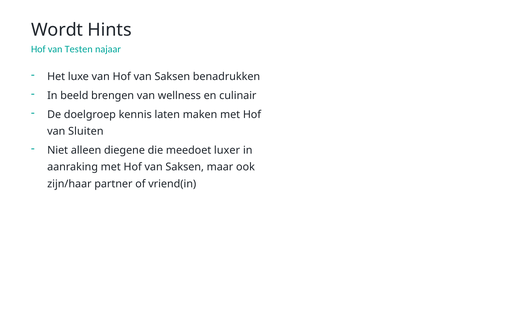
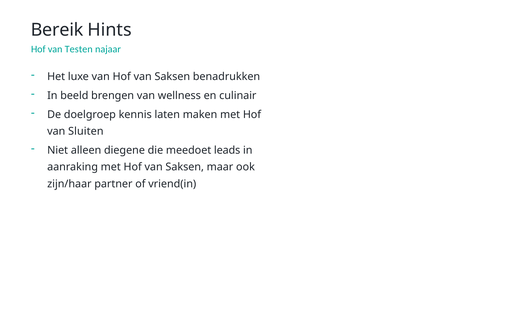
Wordt: Wordt -> Bereik
luxer: luxer -> leads
